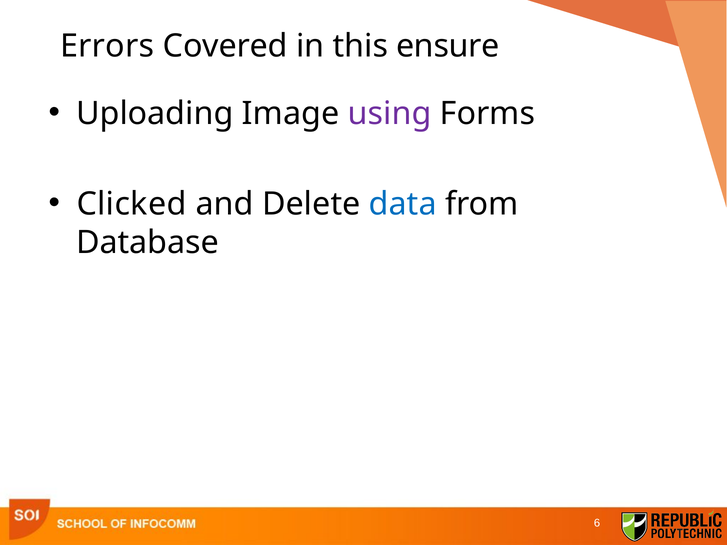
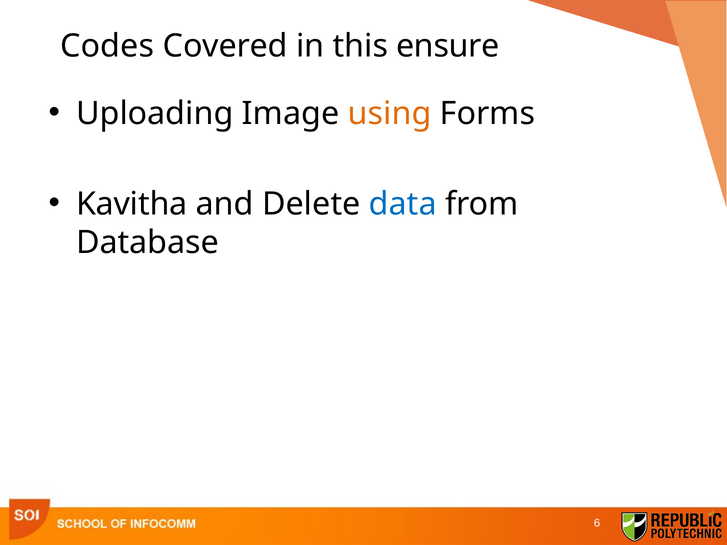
Errors: Errors -> Codes
using colour: purple -> orange
Clicked: Clicked -> Kavitha
